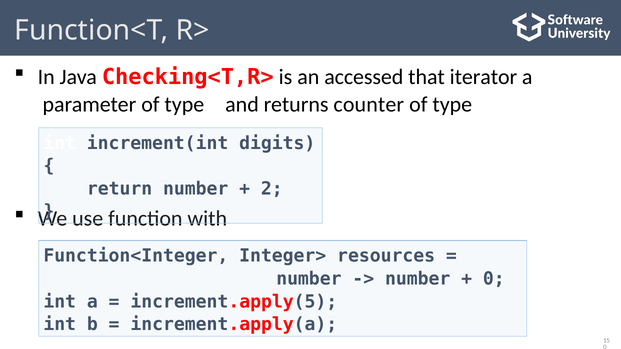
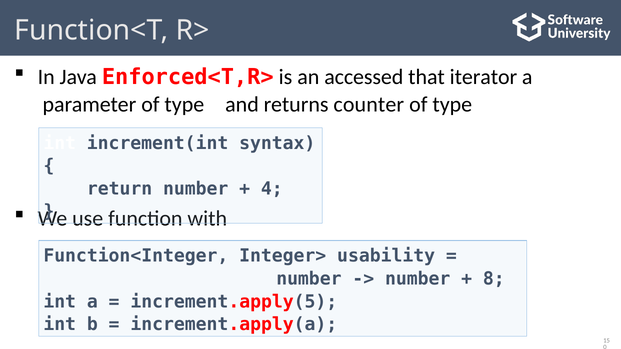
Checking<T,R>: Checking<T,R> -> Enforced<T,R>
digits: digits -> syntax
2: 2 -> 4
resources: resources -> usability
0 at (494, 279): 0 -> 8
